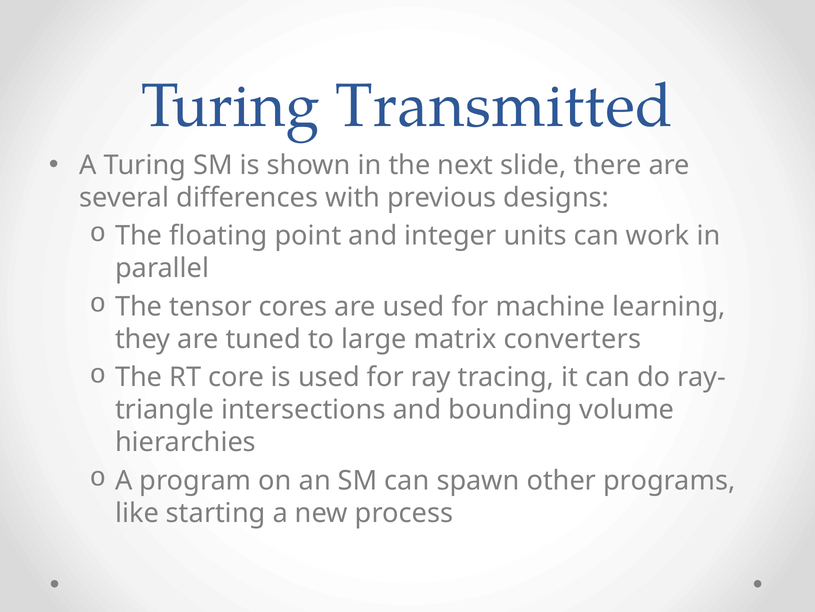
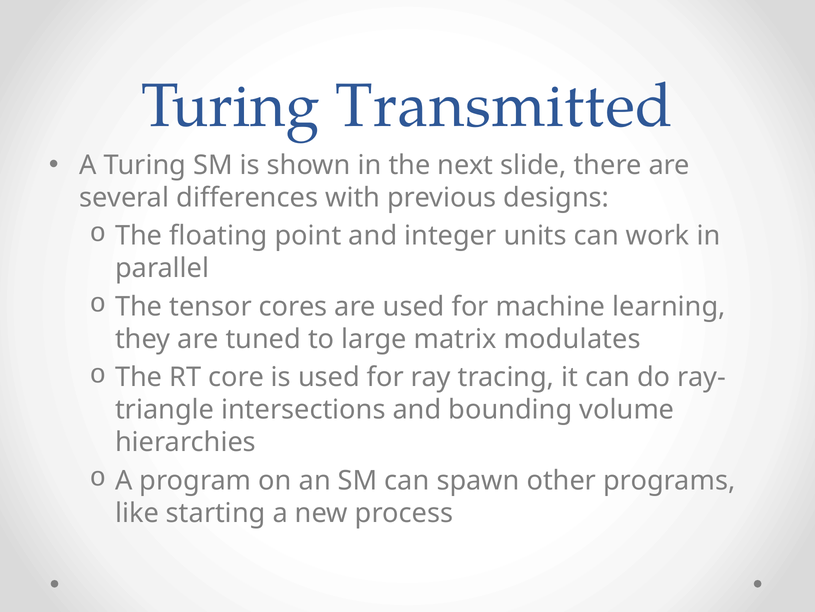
converters: converters -> modulates
